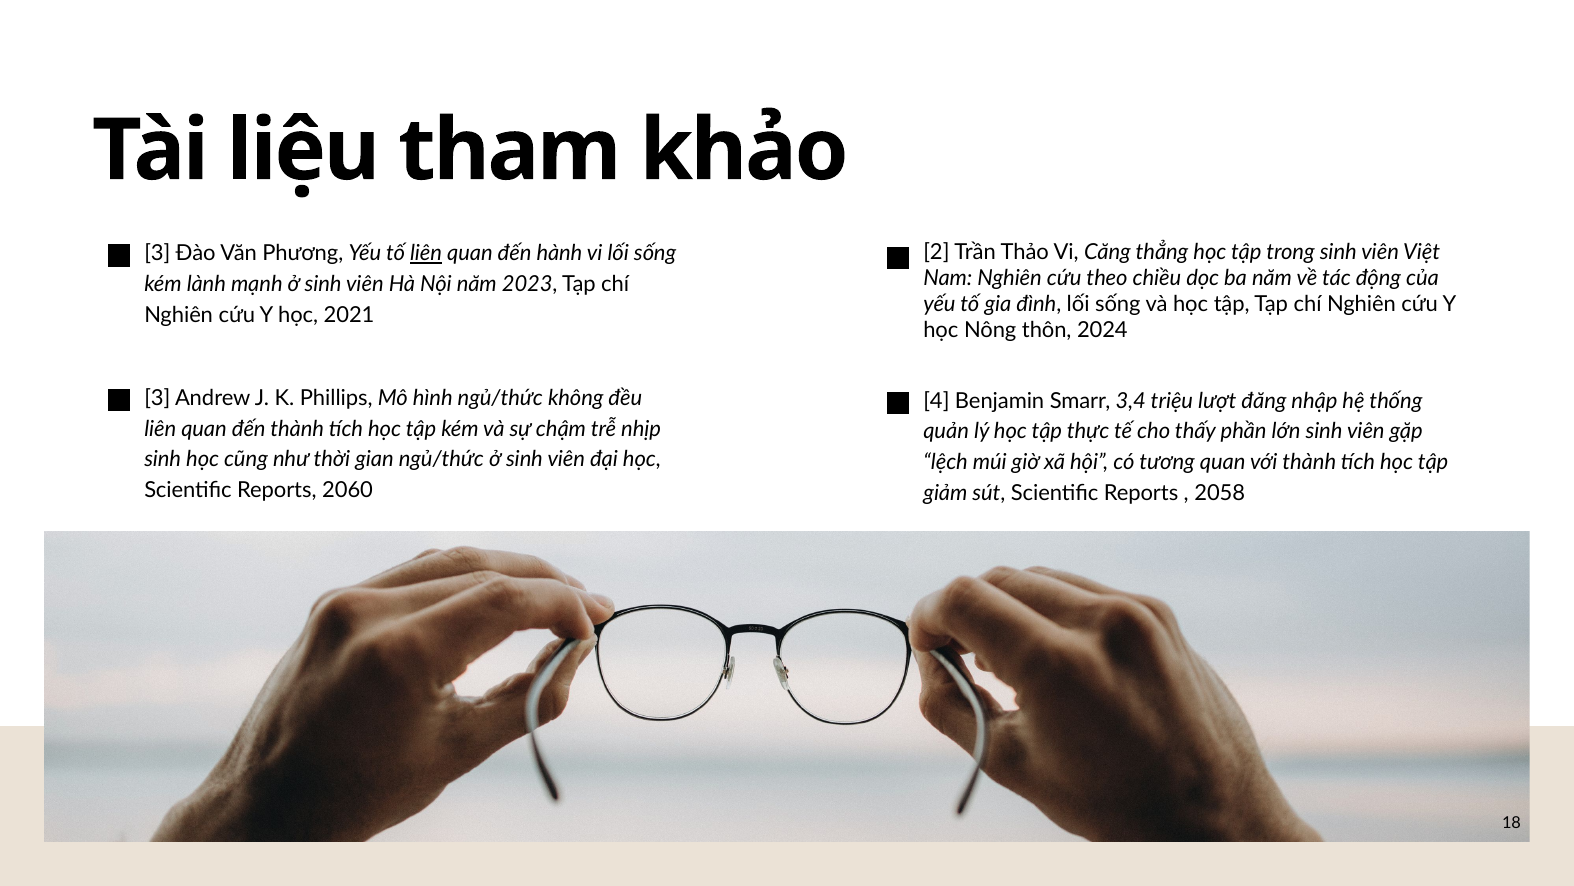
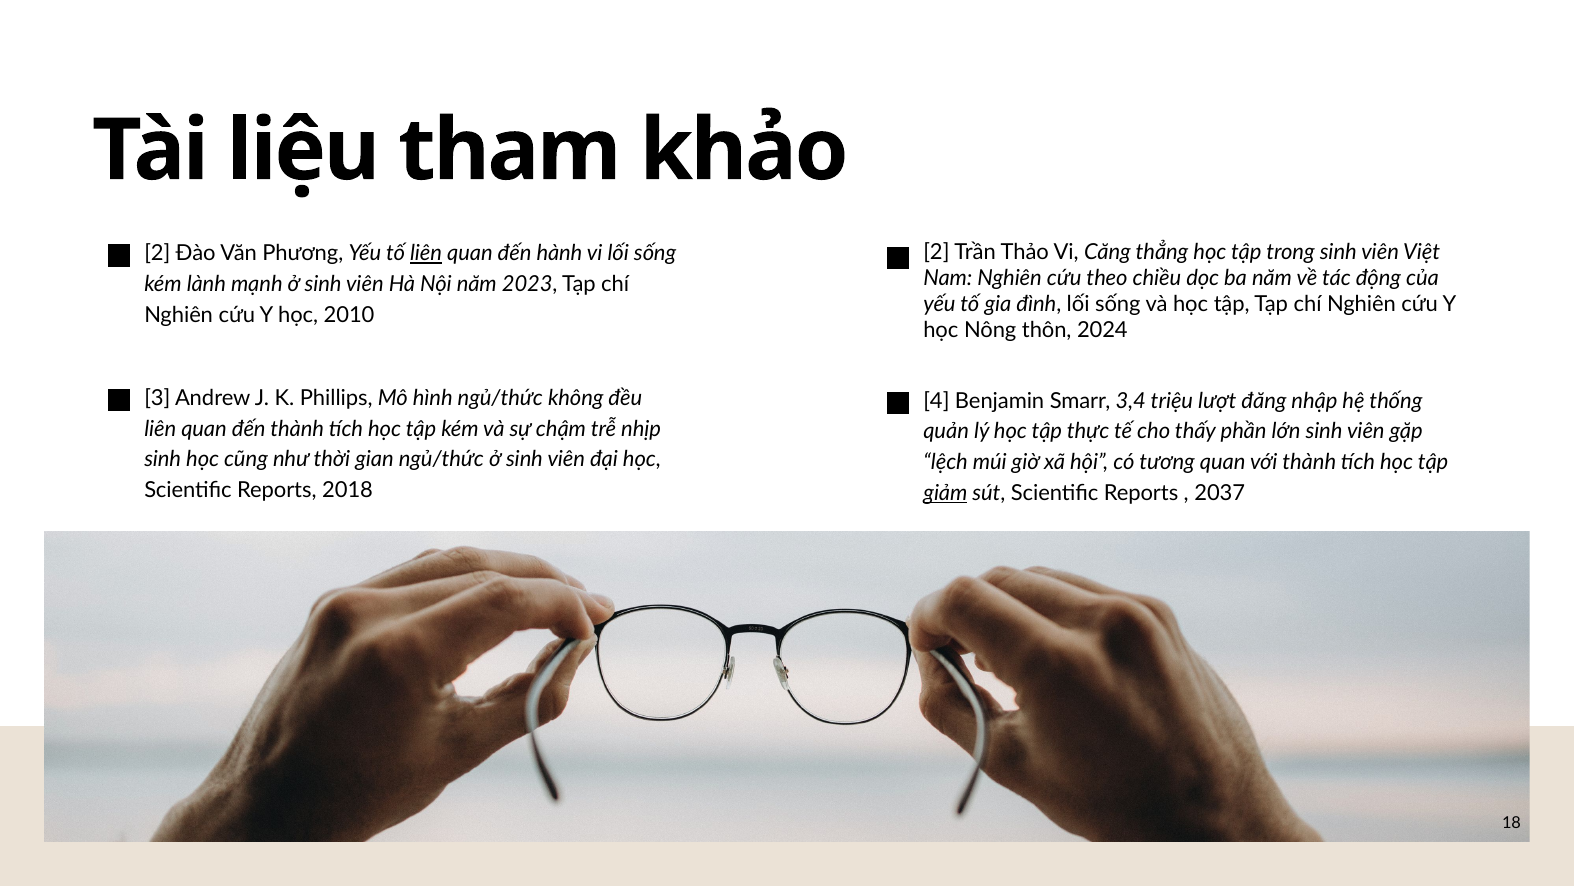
3 at (157, 253): 3 -> 2
2021: 2021 -> 2010
2060: 2060 -> 2018
giảm underline: none -> present
2058: 2058 -> 2037
